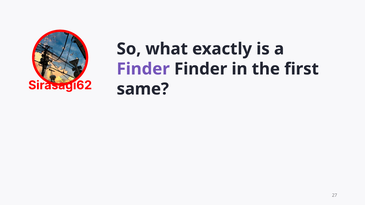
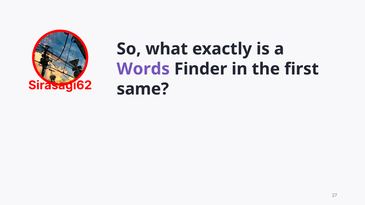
Finder at (143, 69): Finder -> Words
